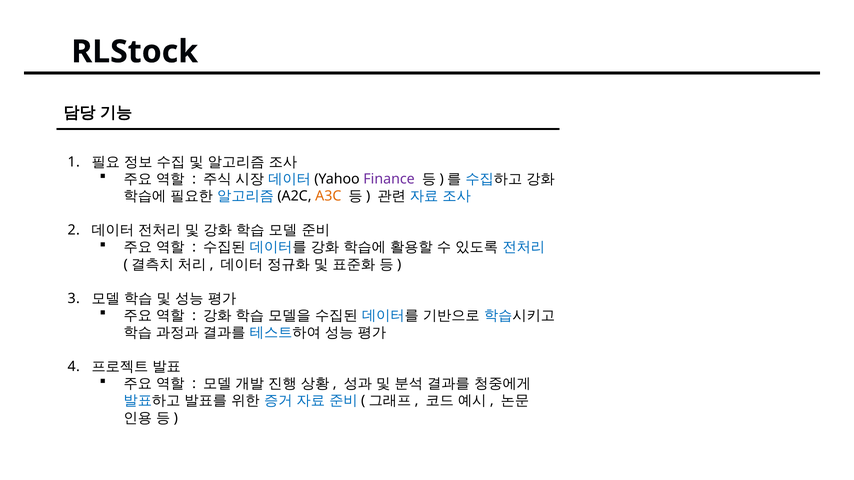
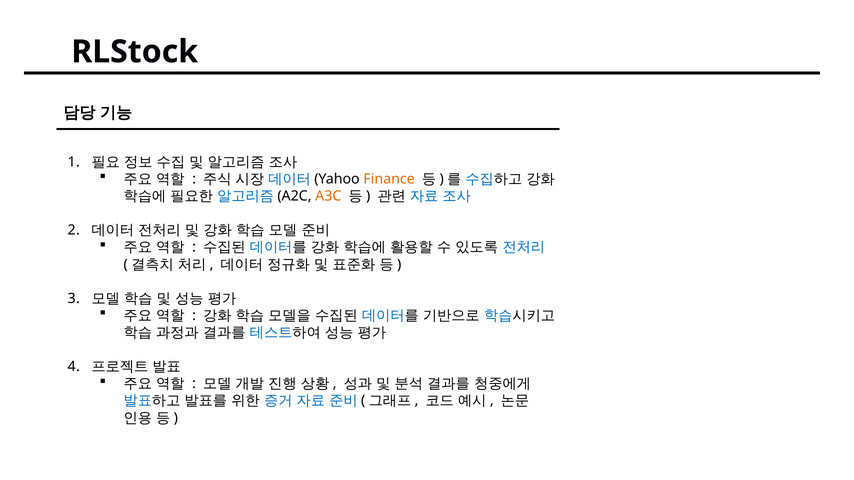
Finance colour: purple -> orange
